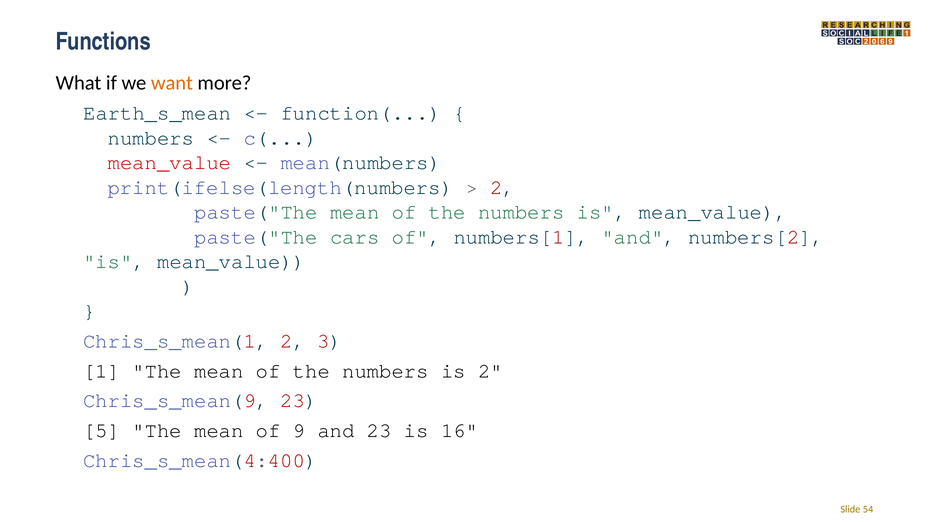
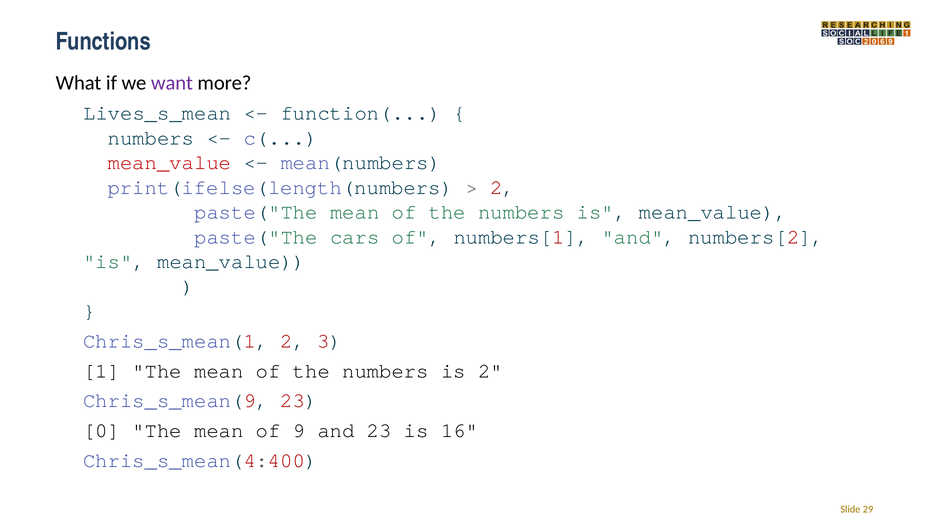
want colour: orange -> purple
Earth_s_mean: Earth_s_mean -> Lives_s_mean
5: 5 -> 0
54: 54 -> 29
